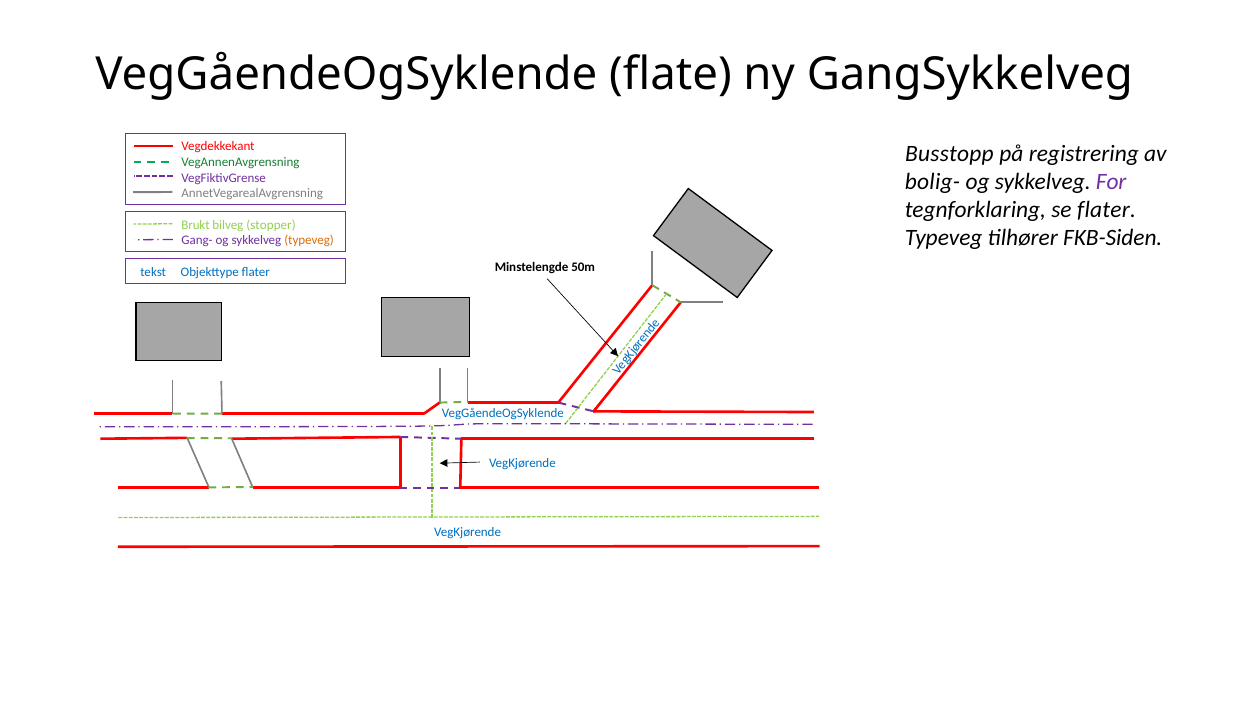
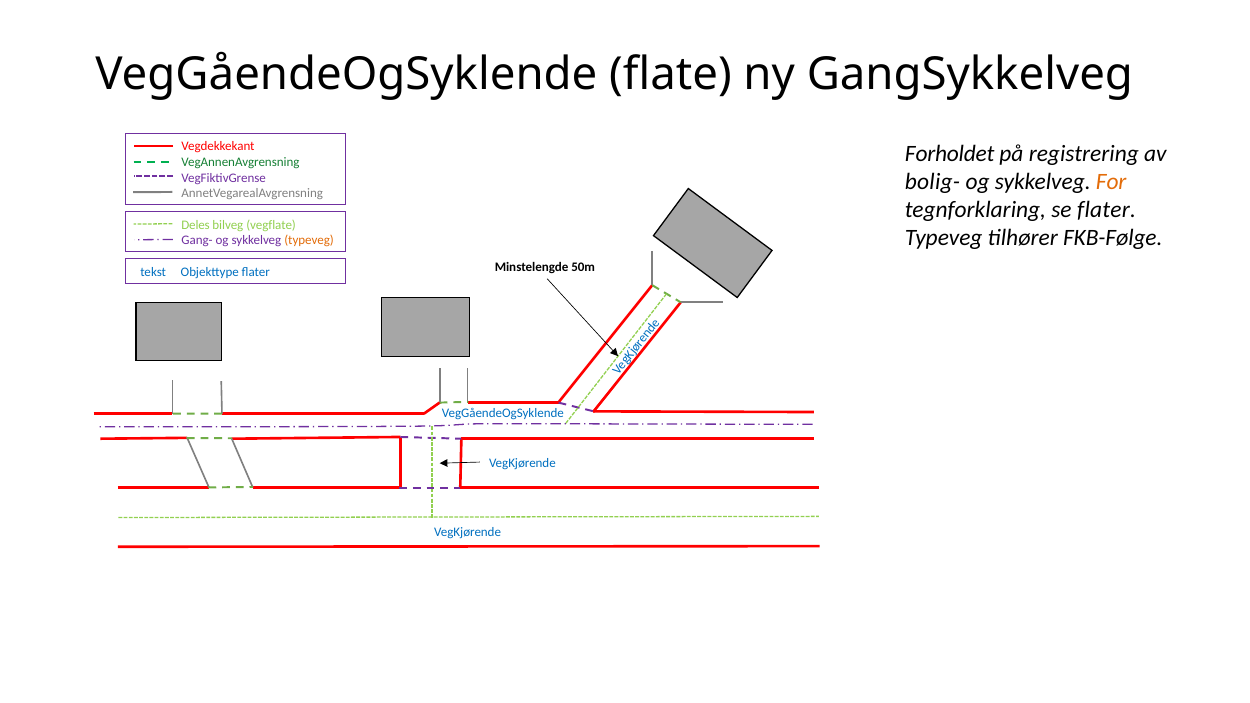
Busstopp: Busstopp -> Forholdet
For colour: purple -> orange
Brukt: Brukt -> Deles
stopper: stopper -> vegflate
FKB-Siden: FKB-Siden -> FKB-Følge
